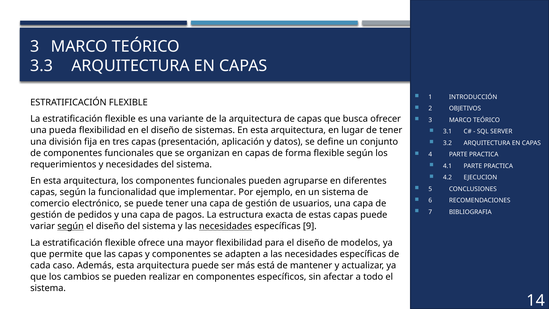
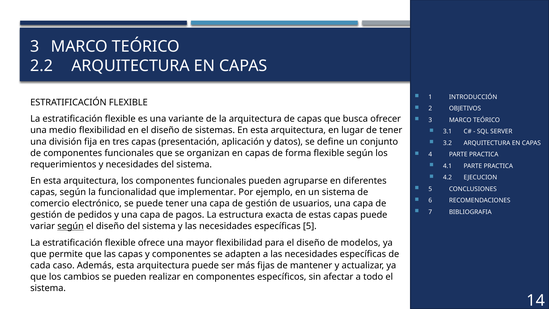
3.3: 3.3 -> 2.2
pueda: pueda -> medio
necesidades at (226, 226) underline: present -> none
específicas 9: 9 -> 5
está: está -> fijas
